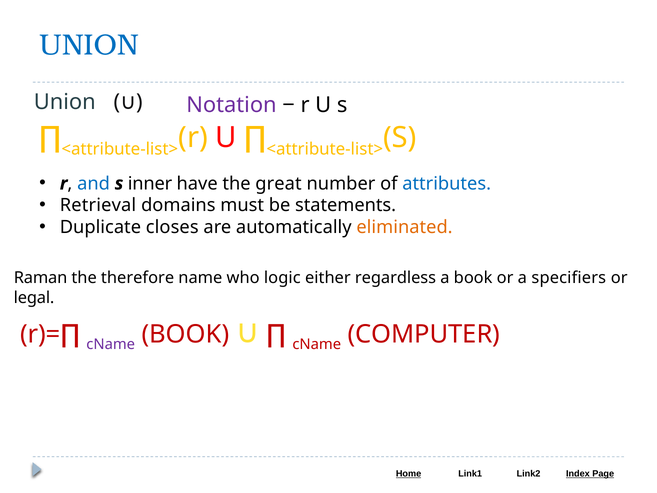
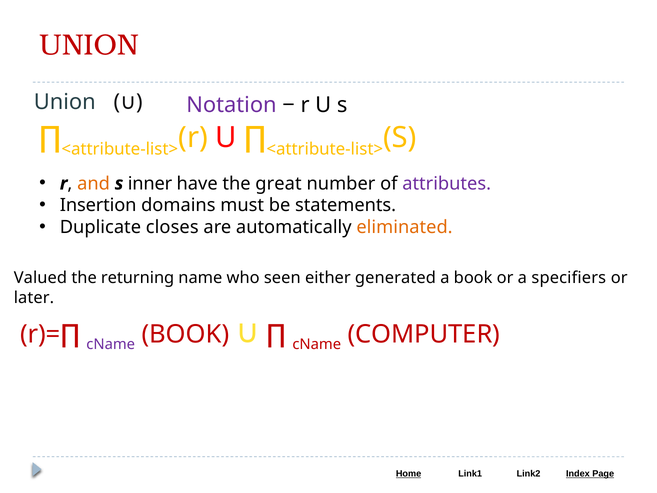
UNION at (89, 45) colour: blue -> red
and colour: blue -> orange
attributes colour: blue -> purple
Retrieval: Retrieval -> Insertion
Raman: Raman -> Valued
therefore: therefore -> returning
logic: logic -> seen
regardless: regardless -> generated
legal: legal -> later
